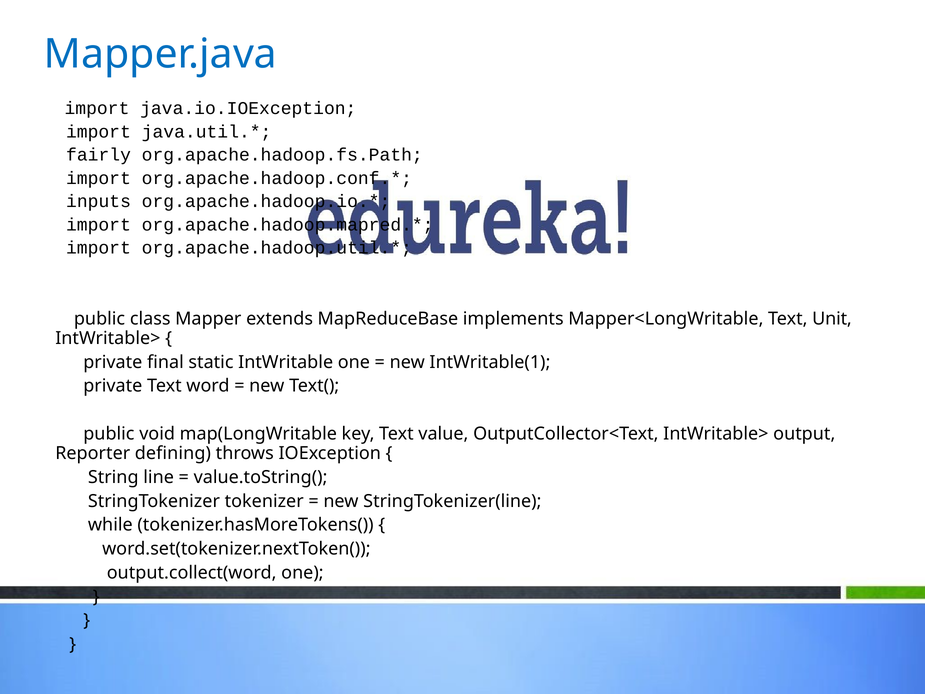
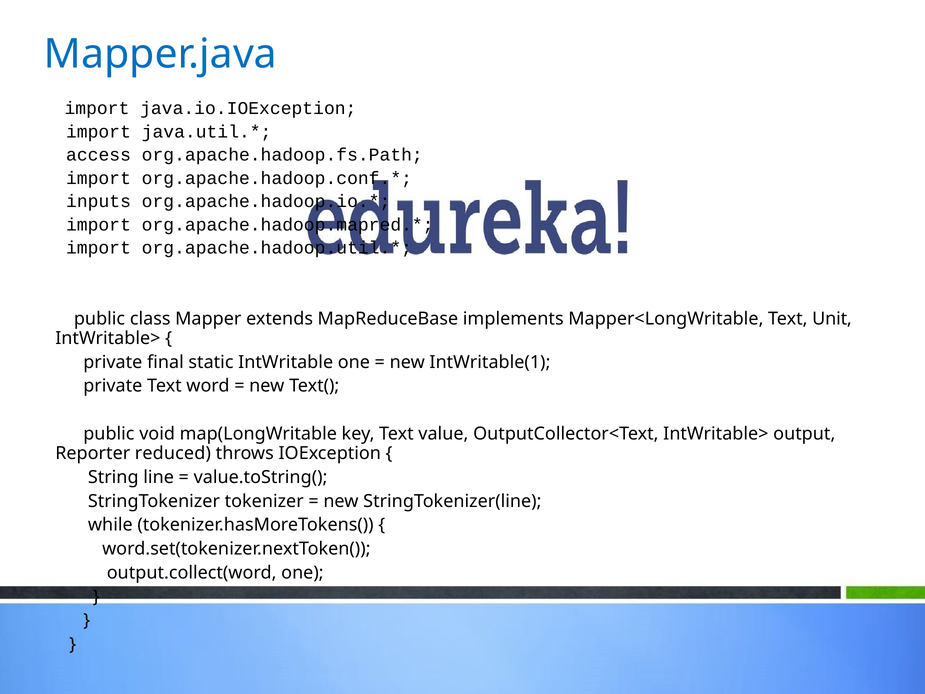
fairly: fairly -> access
defining: defining -> reduced
